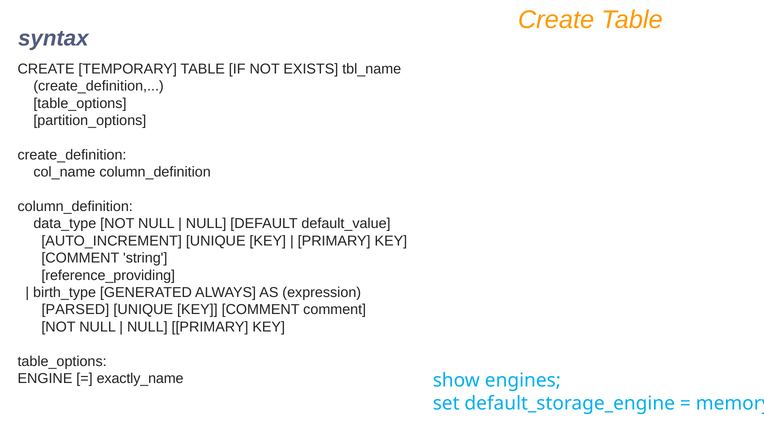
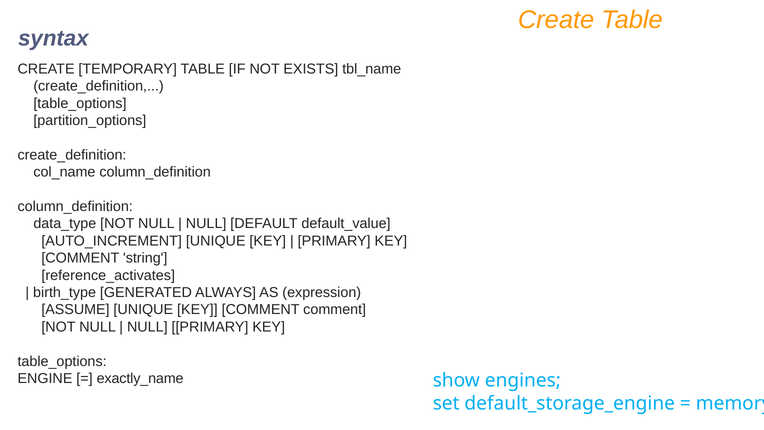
reference_providing: reference_providing -> reference_activates
PARSED: PARSED -> ASSUME
